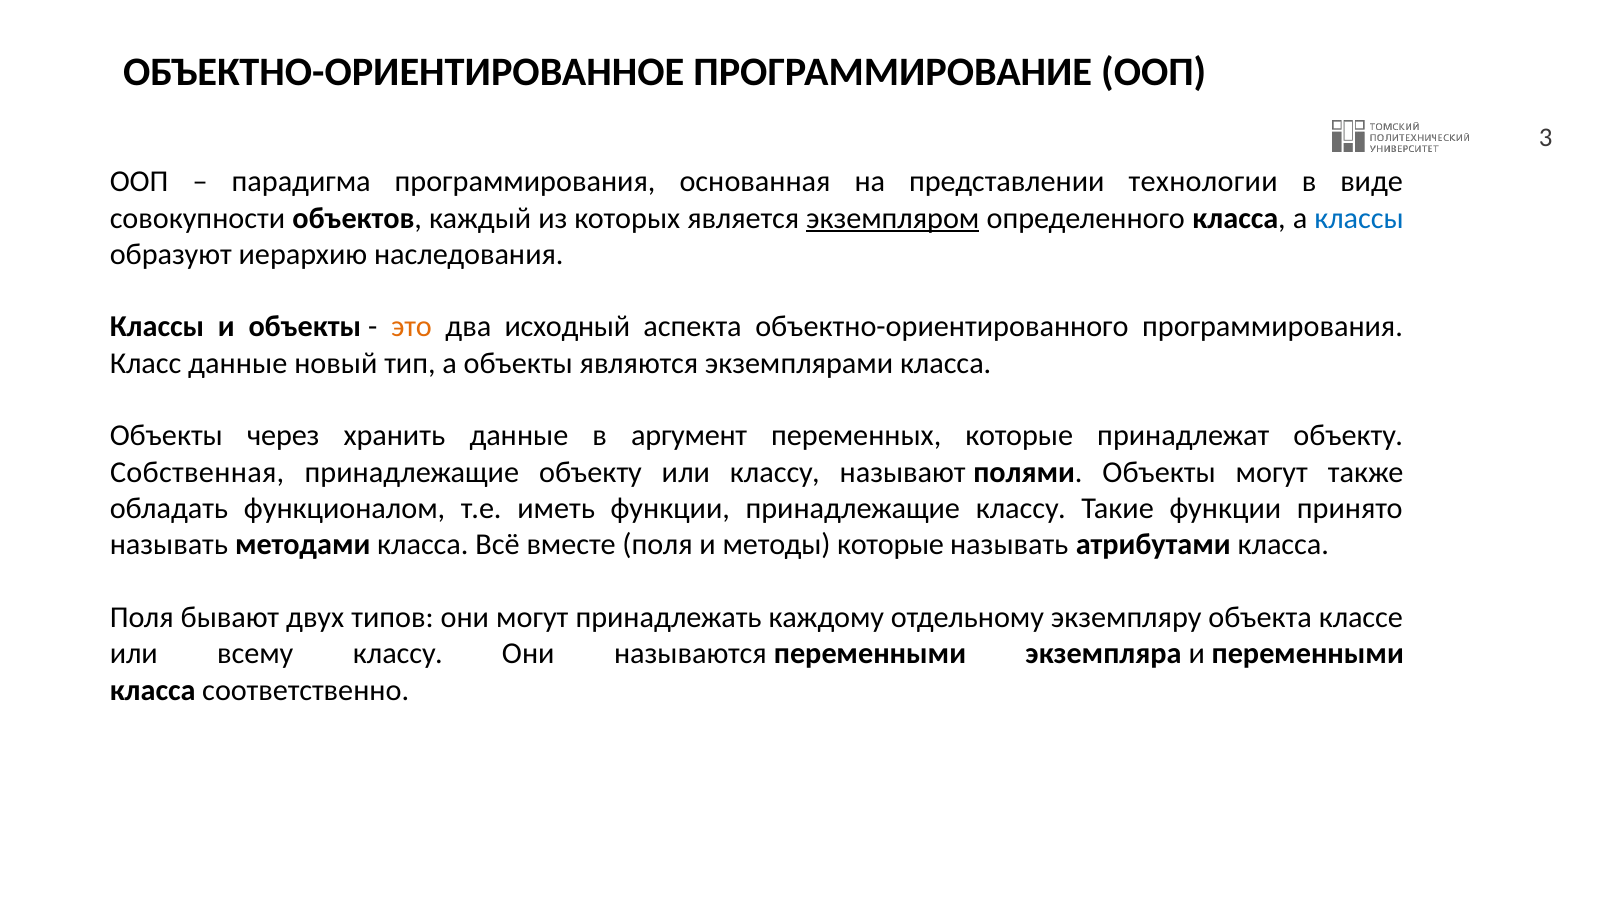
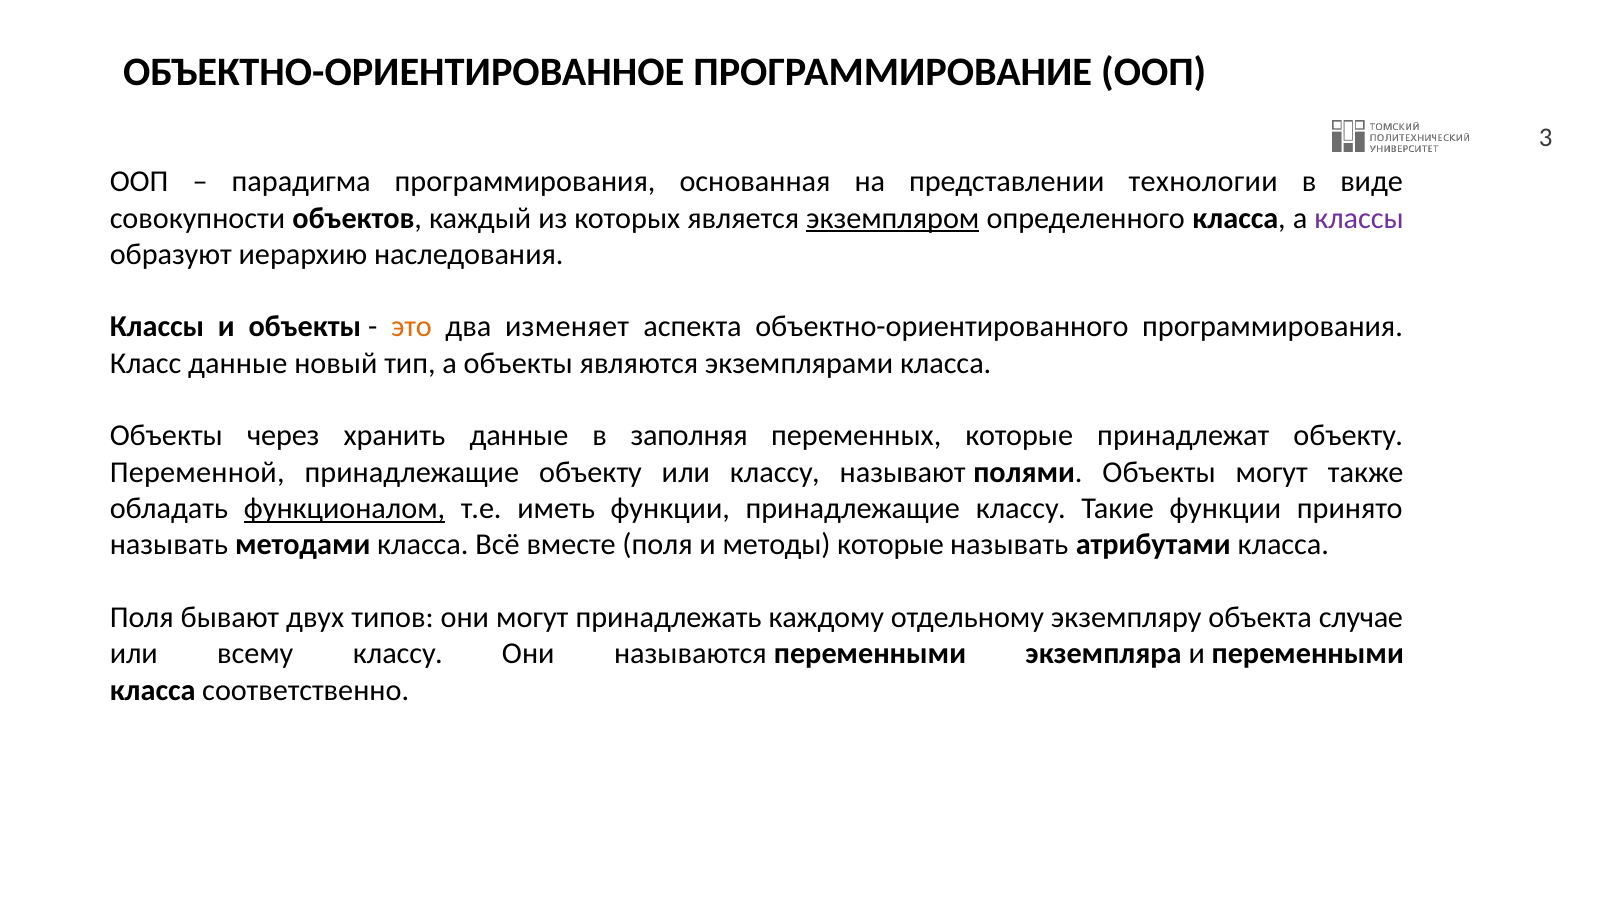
классы at (1359, 218) colour: blue -> purple
исходный: исходный -> изменяет
аргумент: аргумент -> заполняя
Собственная: Собственная -> Переменной
функционалом underline: none -> present
классе: классе -> случае
